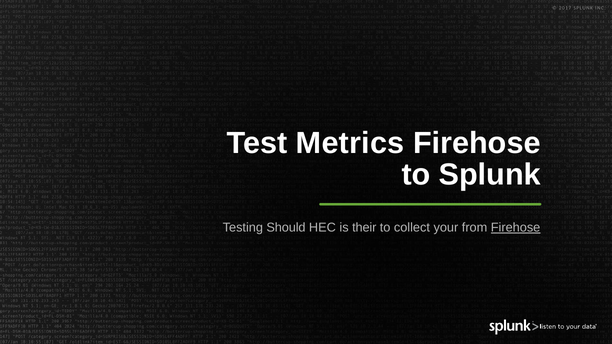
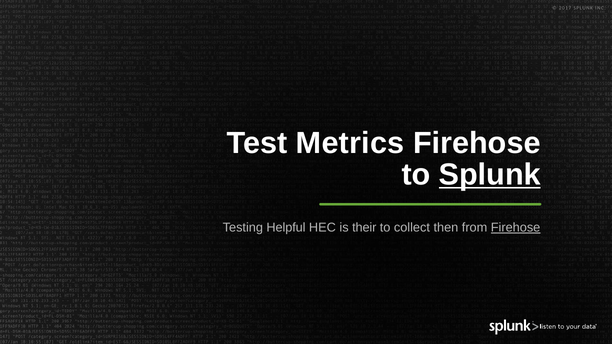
Splunk at (490, 175) underline: none -> present
Should: Should -> Helpful
your: your -> then
